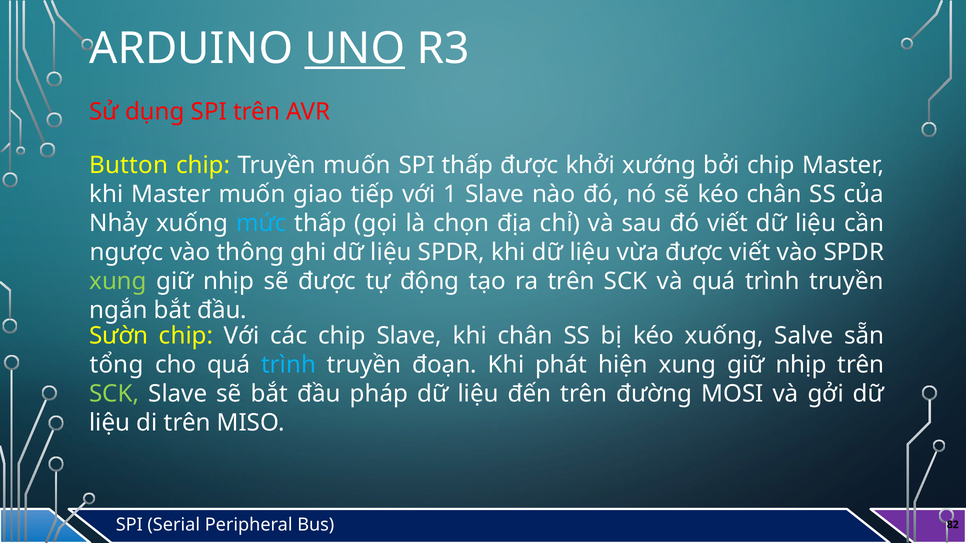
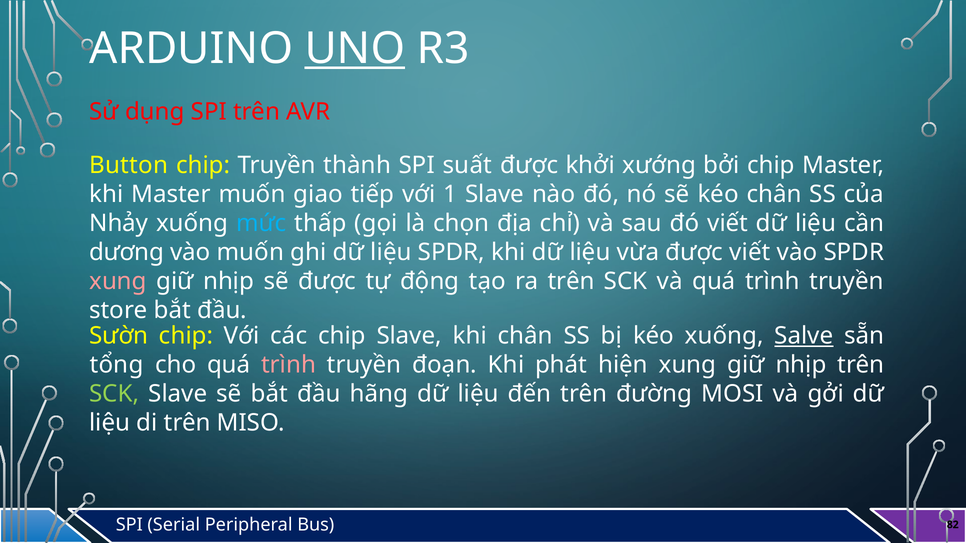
Truyền muốn: muốn -> thành
SPI thấp: thấp -> suất
ngược: ngược -> dương
vào thông: thông -> muốn
xung at (118, 281) colour: light green -> pink
ngắn: ngắn -> store
Salve underline: none -> present
trình at (289, 365) colour: light blue -> pink
pháp: pháp -> hãng
